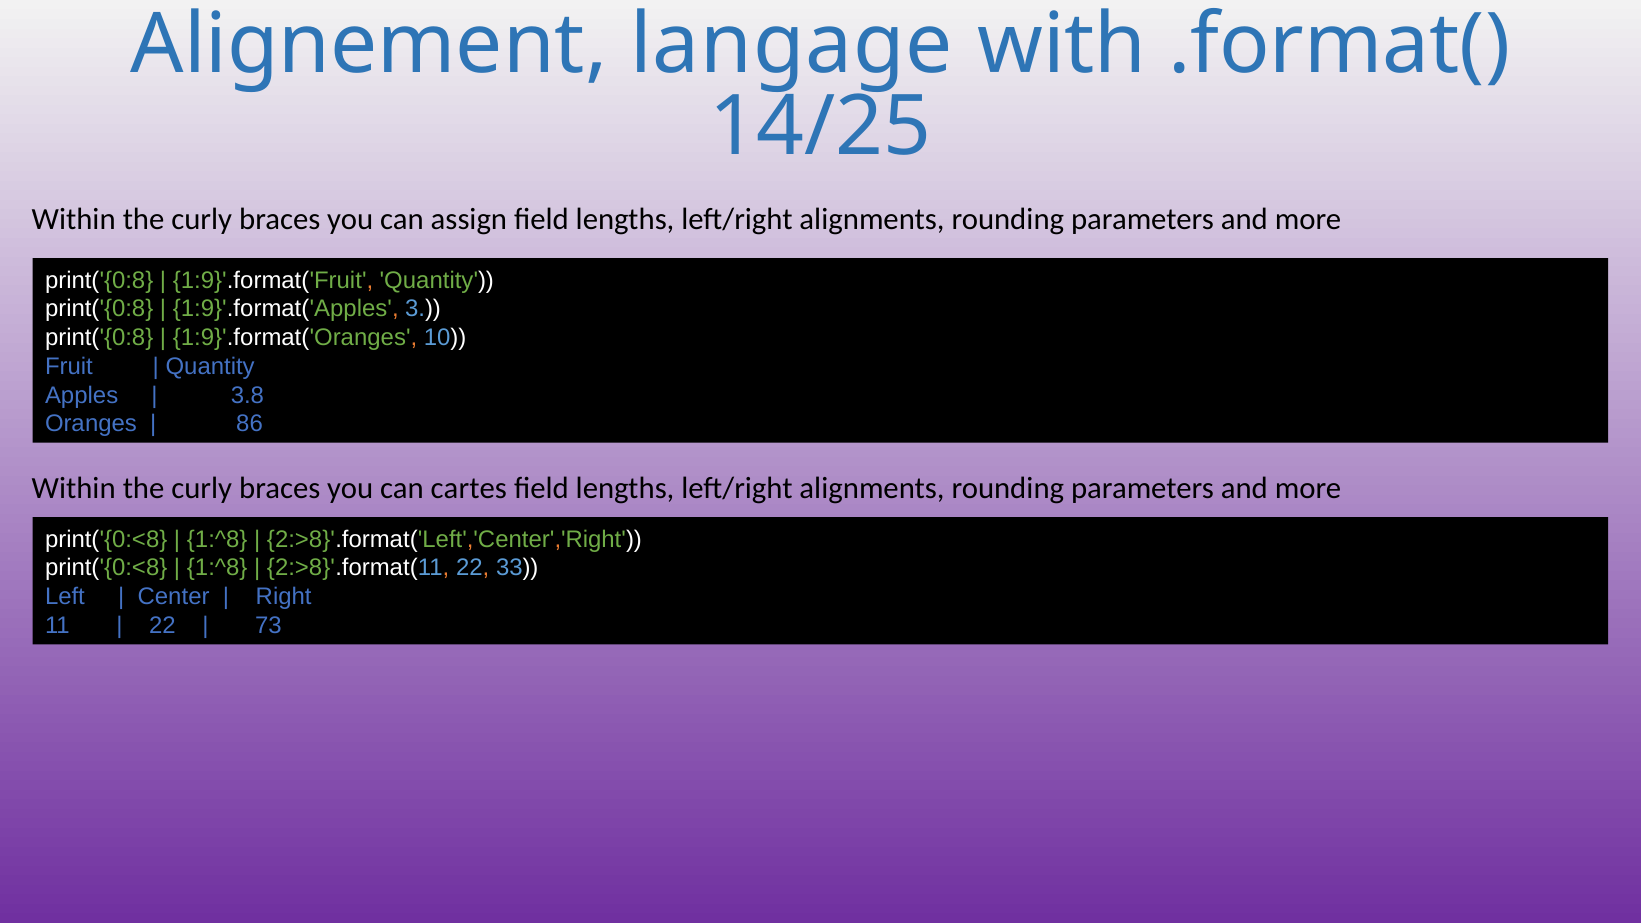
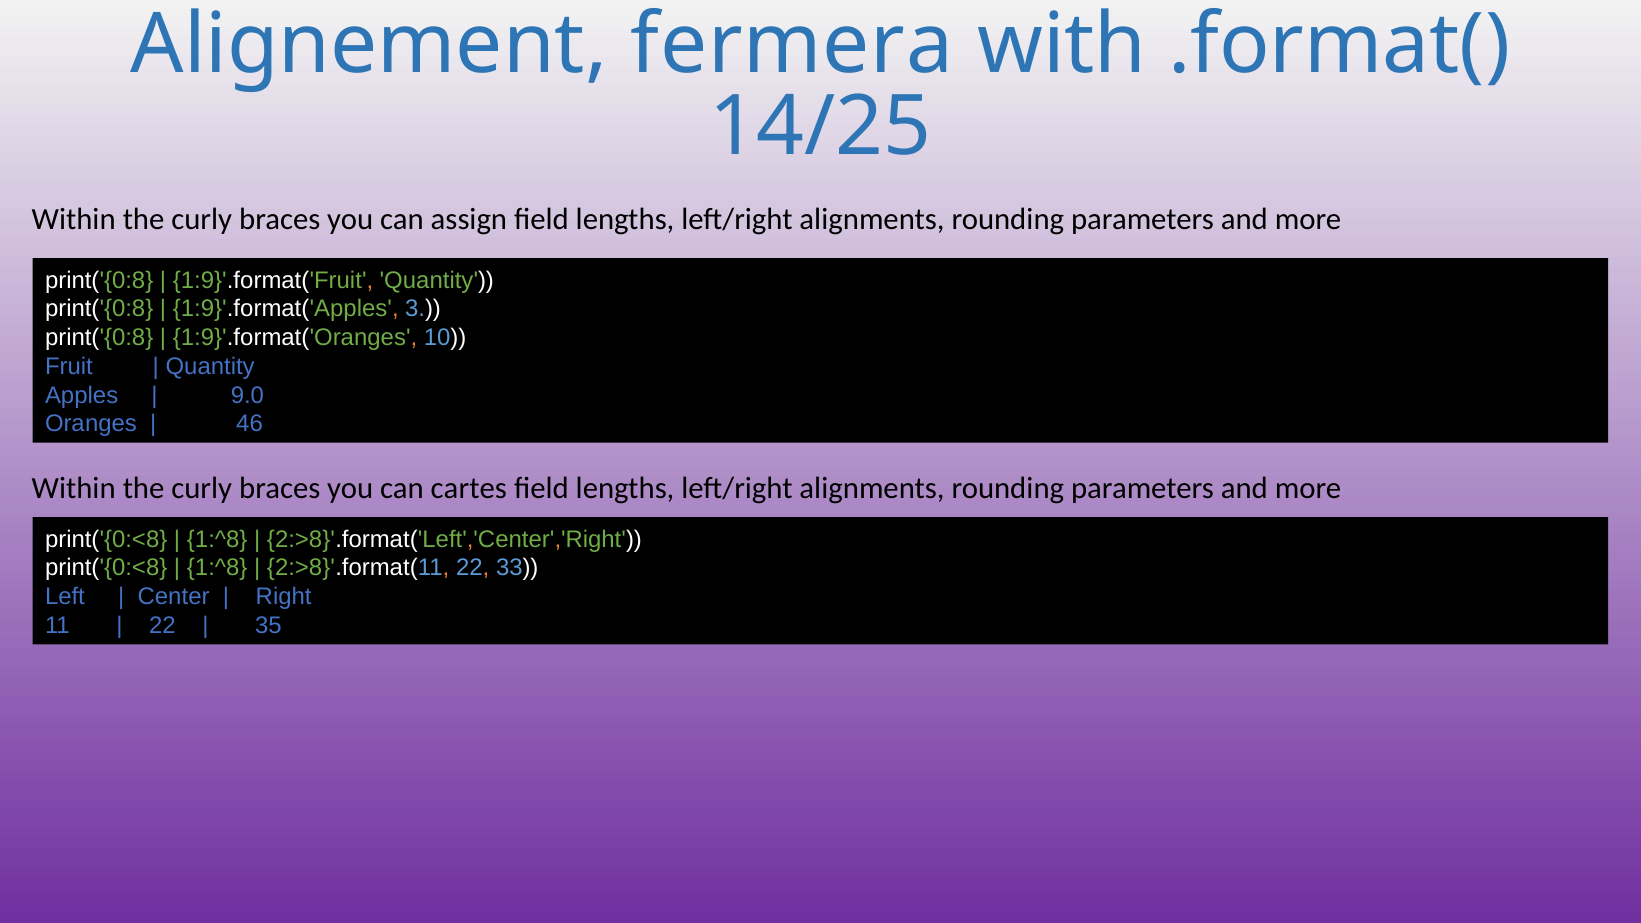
langage: langage -> fermera
3.8: 3.8 -> 9.0
86: 86 -> 46
73: 73 -> 35
